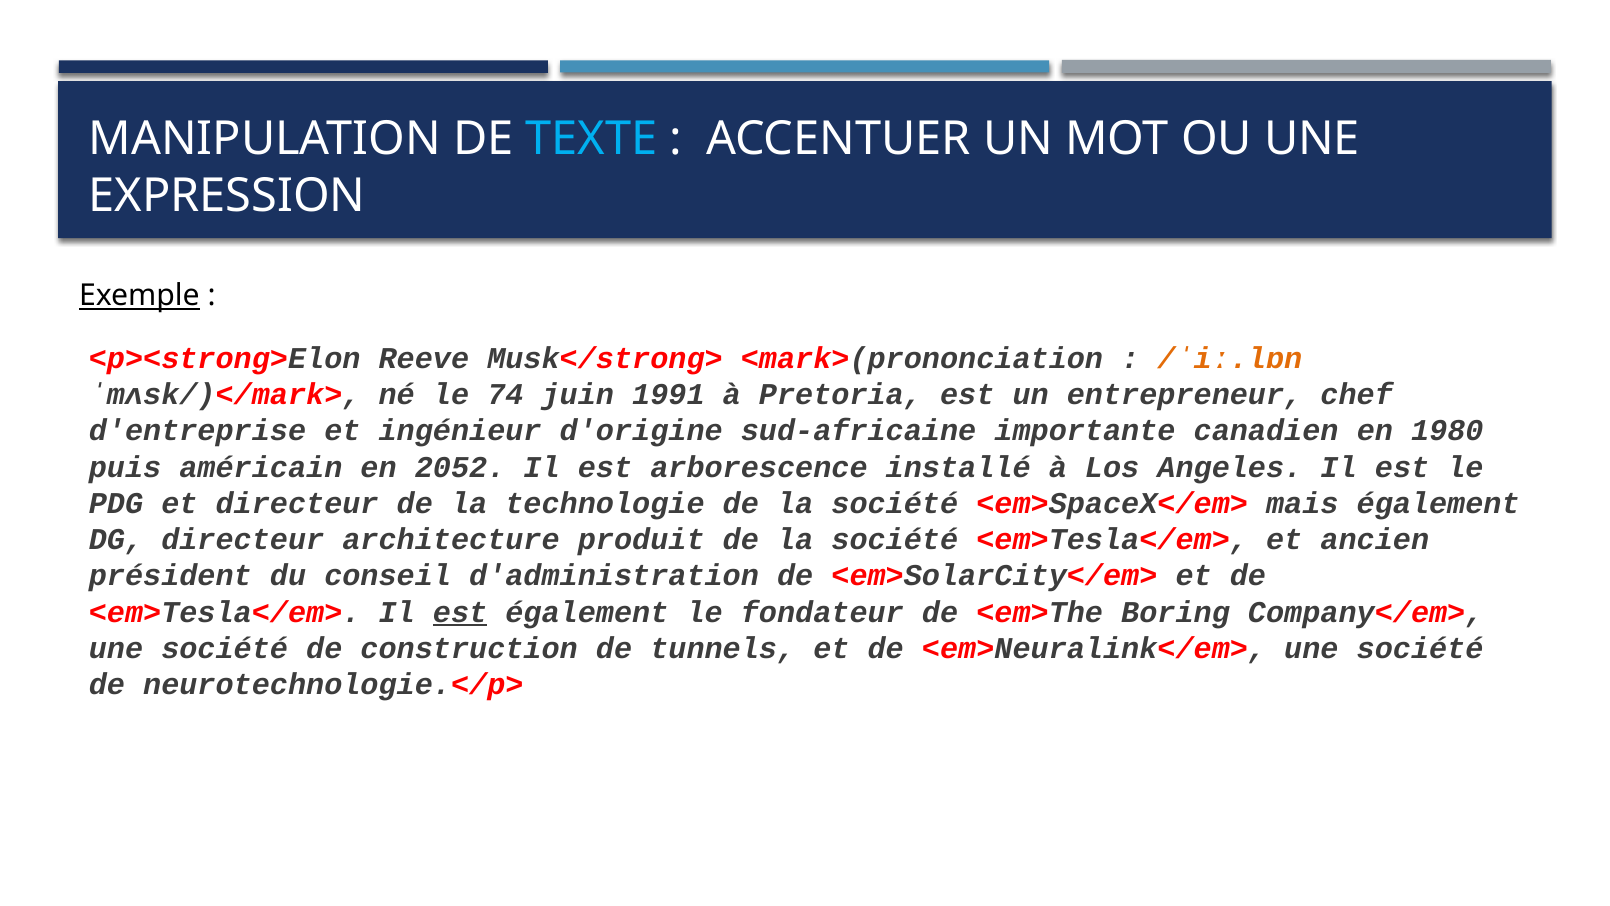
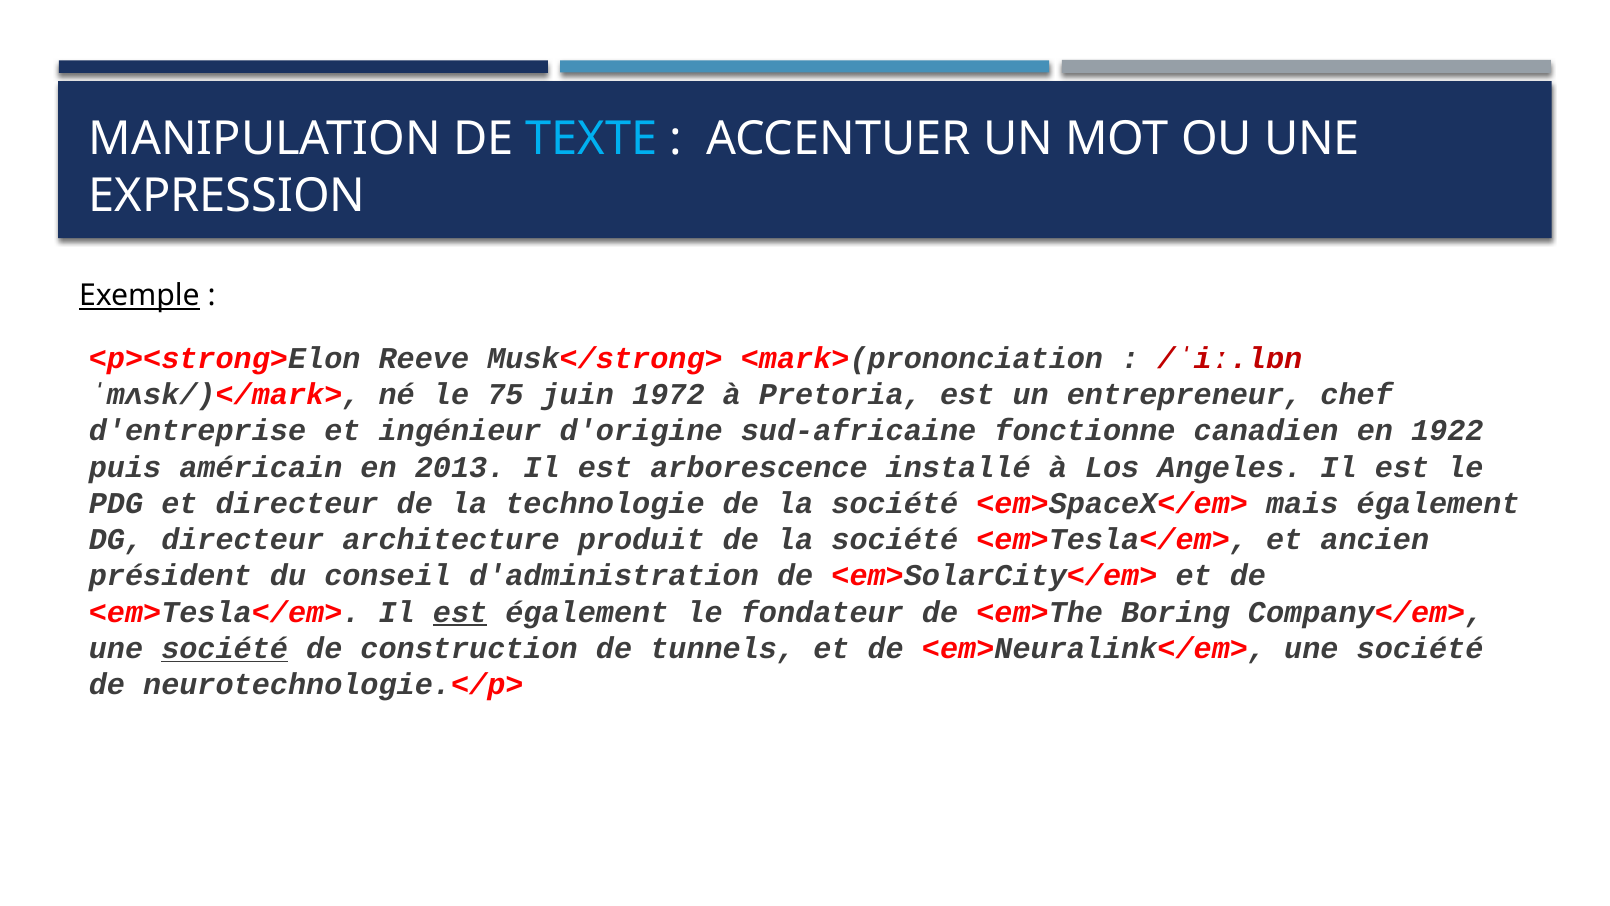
/ˈiː.lɒn colour: orange -> red
74: 74 -> 75
1991: 1991 -> 1972
importante: importante -> fonctionne
1980: 1980 -> 1922
2052: 2052 -> 2013
société at (225, 648) underline: none -> present
